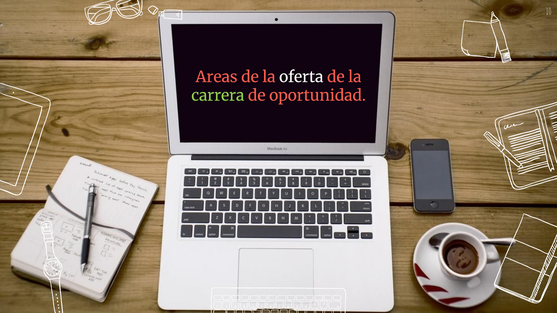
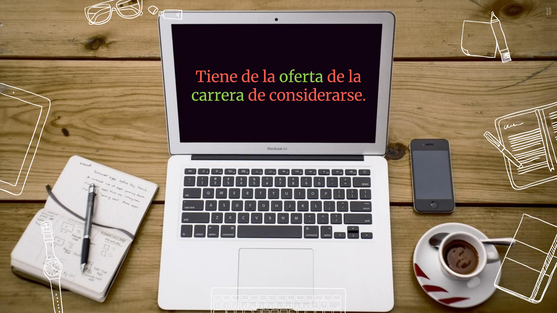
Areas: Areas -> Tiene
oferta colour: white -> light green
oportunidad: oportunidad -> considerarse
